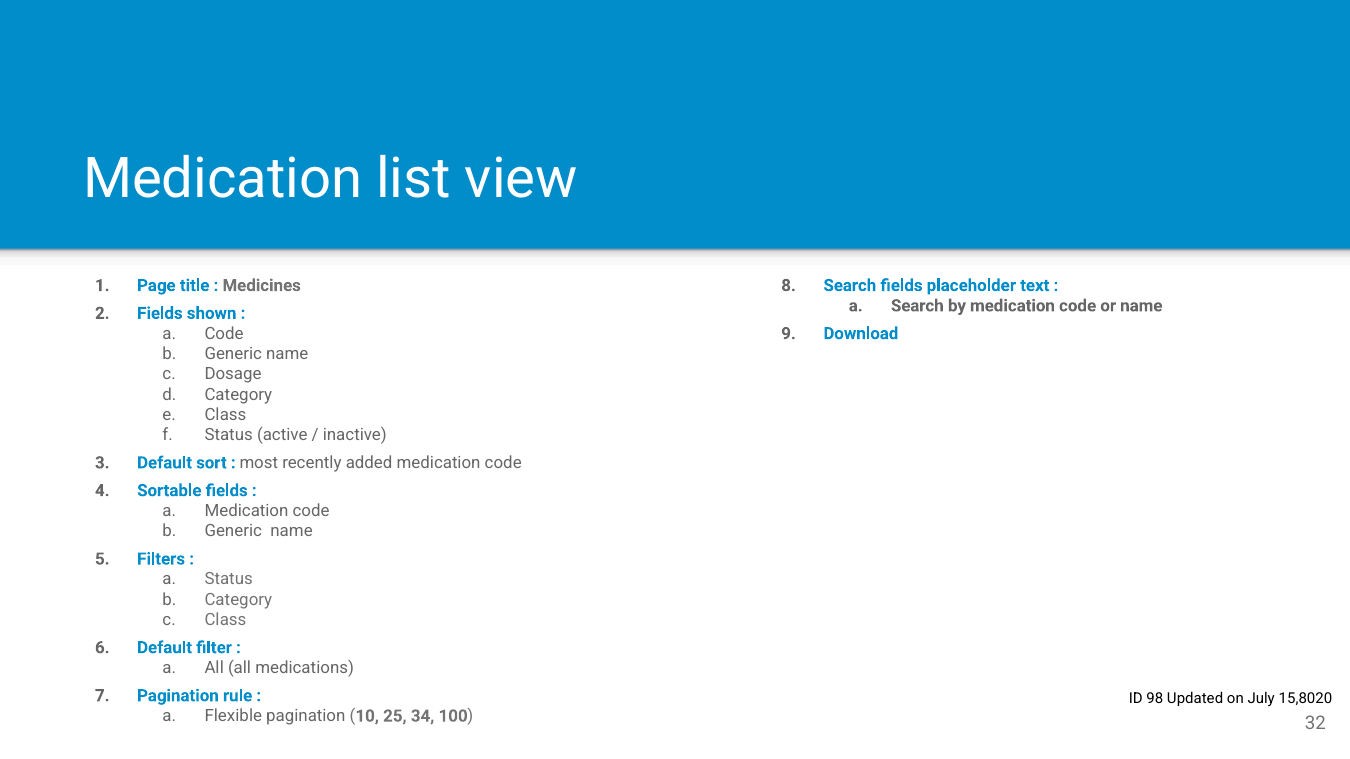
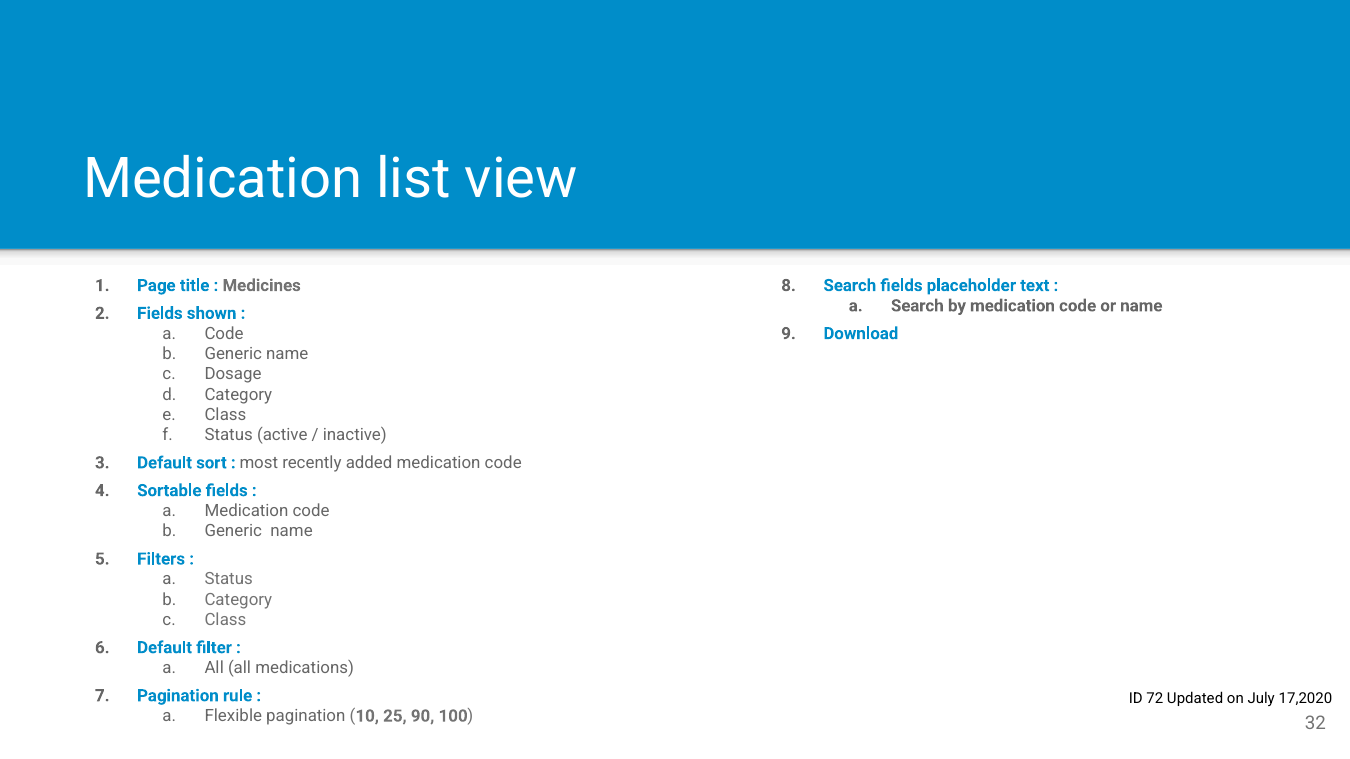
98: 98 -> 72
15,8020: 15,8020 -> 17,2020
34: 34 -> 90
